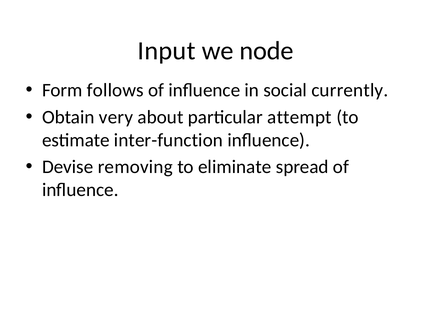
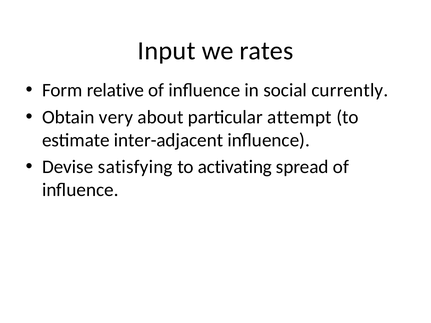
node: node -> rates
follows: follows -> relative
inter-function: inter-function -> inter-adjacent
removing: removing -> satisfying
eliminate: eliminate -> activating
